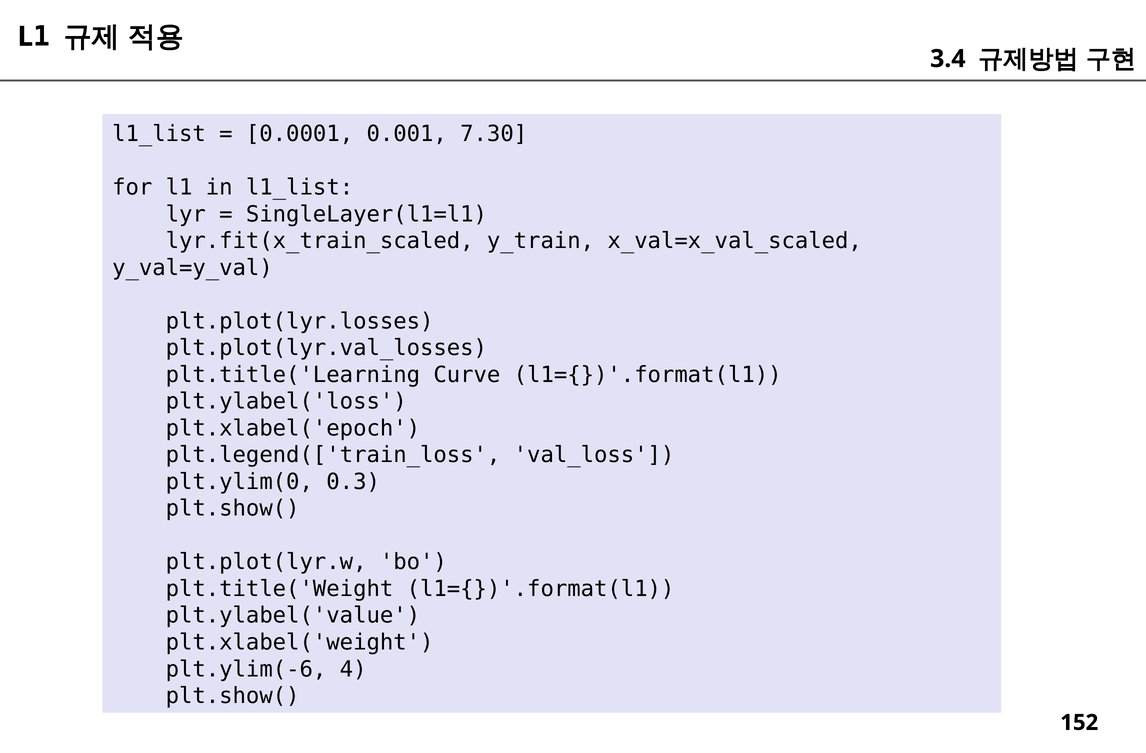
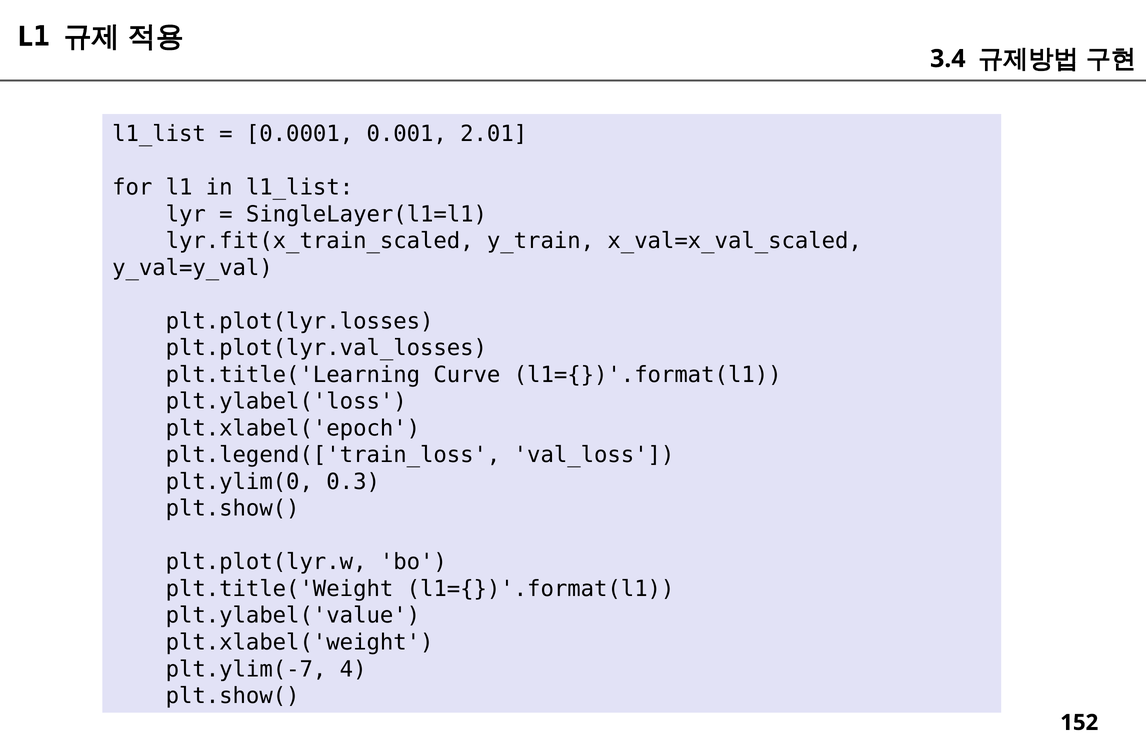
7.30: 7.30 -> 2.01
plt.ylim(-6: plt.ylim(-6 -> plt.ylim(-7
